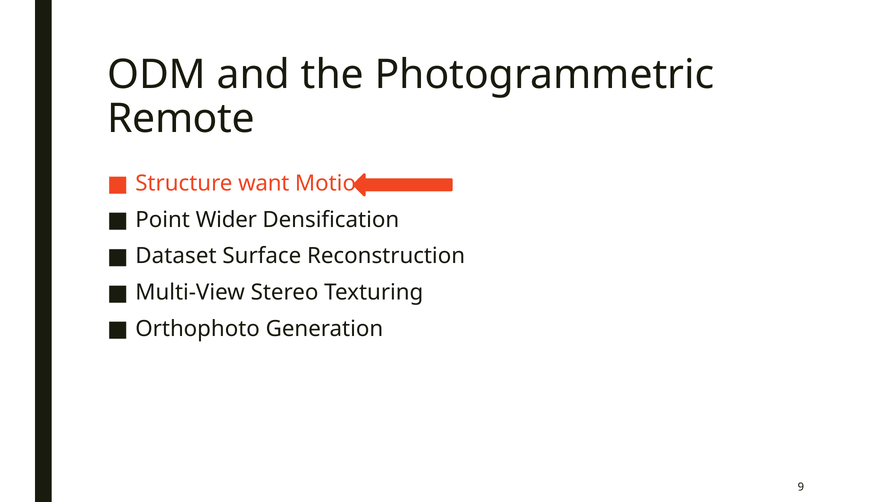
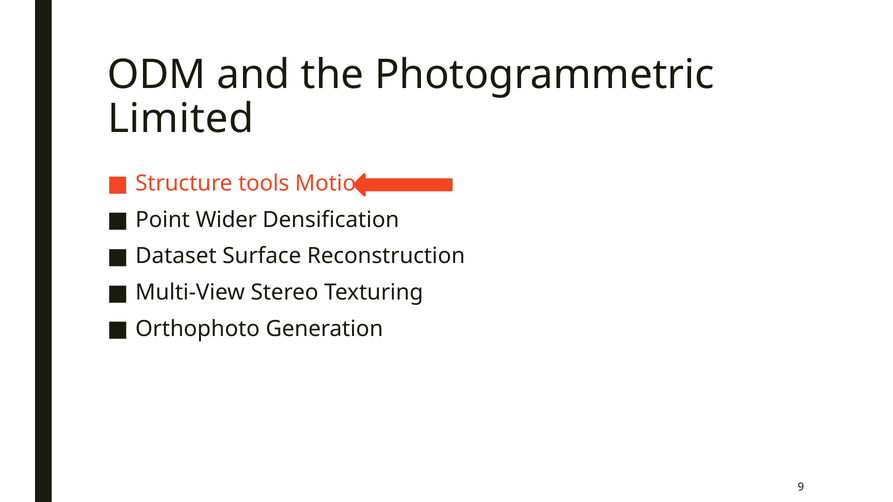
Remote: Remote -> Limited
want: want -> tools
